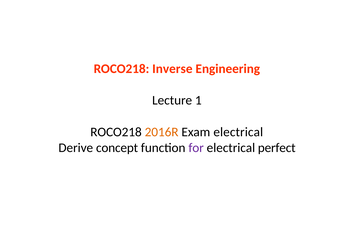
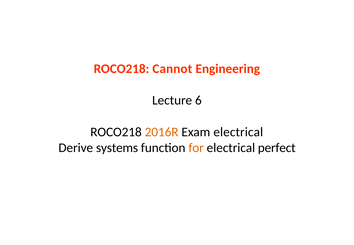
Inverse: Inverse -> Cannot
1: 1 -> 6
concept: concept -> systems
for colour: purple -> orange
